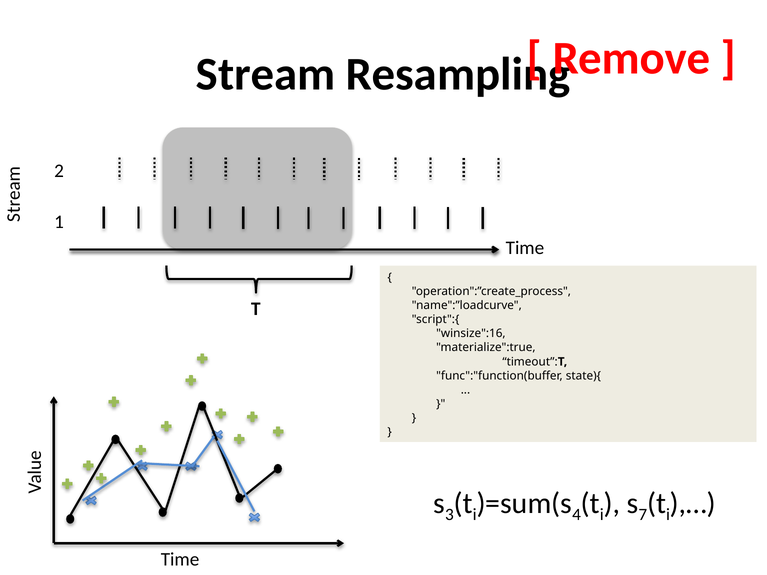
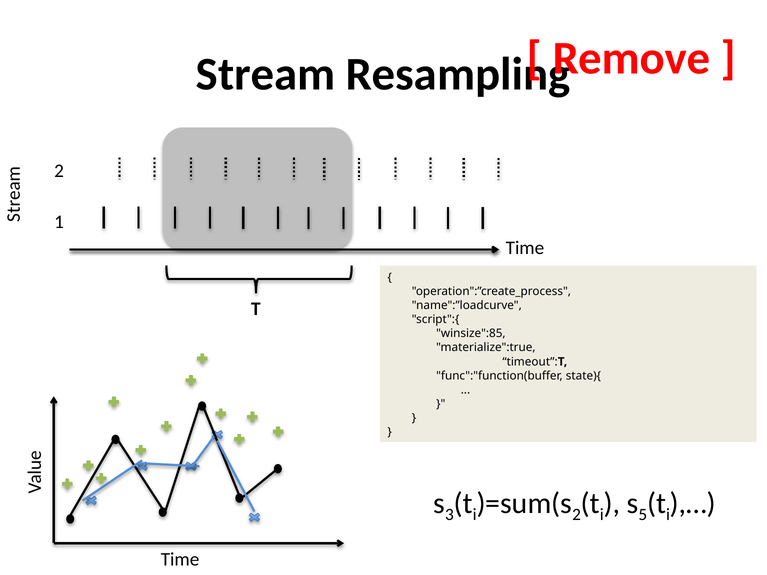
winsize":16: winsize":16 -> winsize":85
4 at (577, 515): 4 -> 2
7: 7 -> 5
